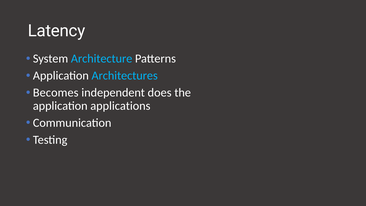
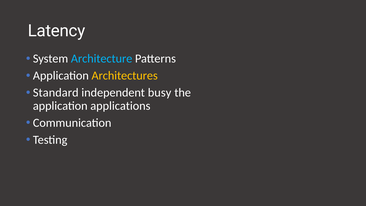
Architectures colour: light blue -> yellow
Becomes: Becomes -> Standard
does: does -> busy
